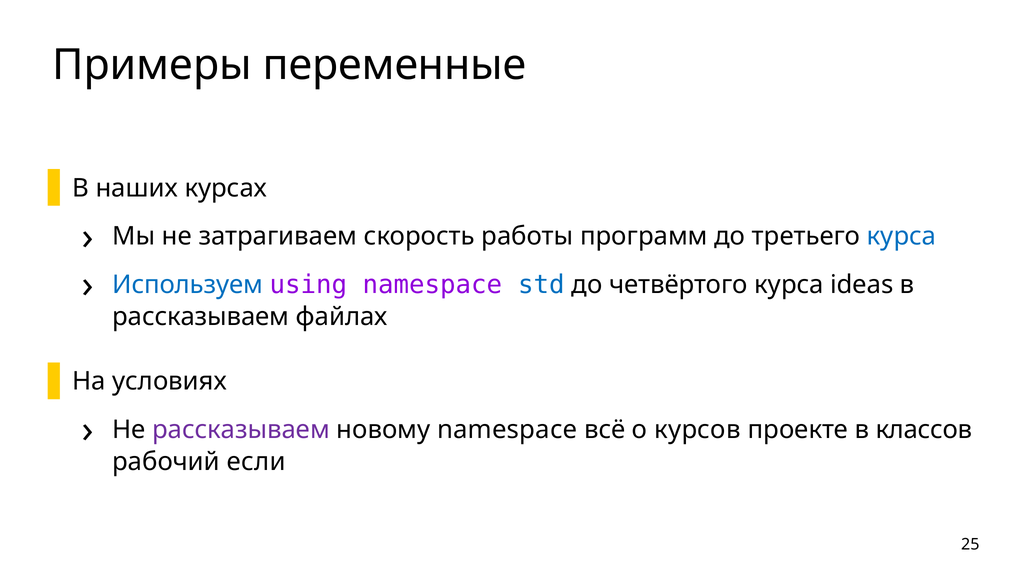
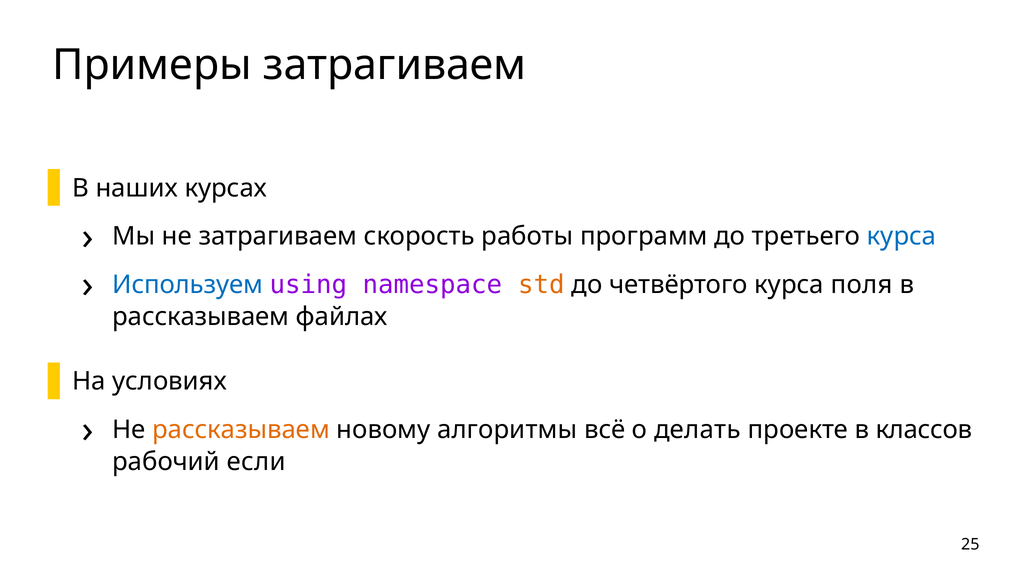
Примеры переменные: переменные -> затрагиваем
std colour: blue -> orange
ideas: ideas -> поля
рассказываем at (241, 430) colour: purple -> orange
новому namespace: namespace -> алгоритмы
курсов: курсов -> делать
